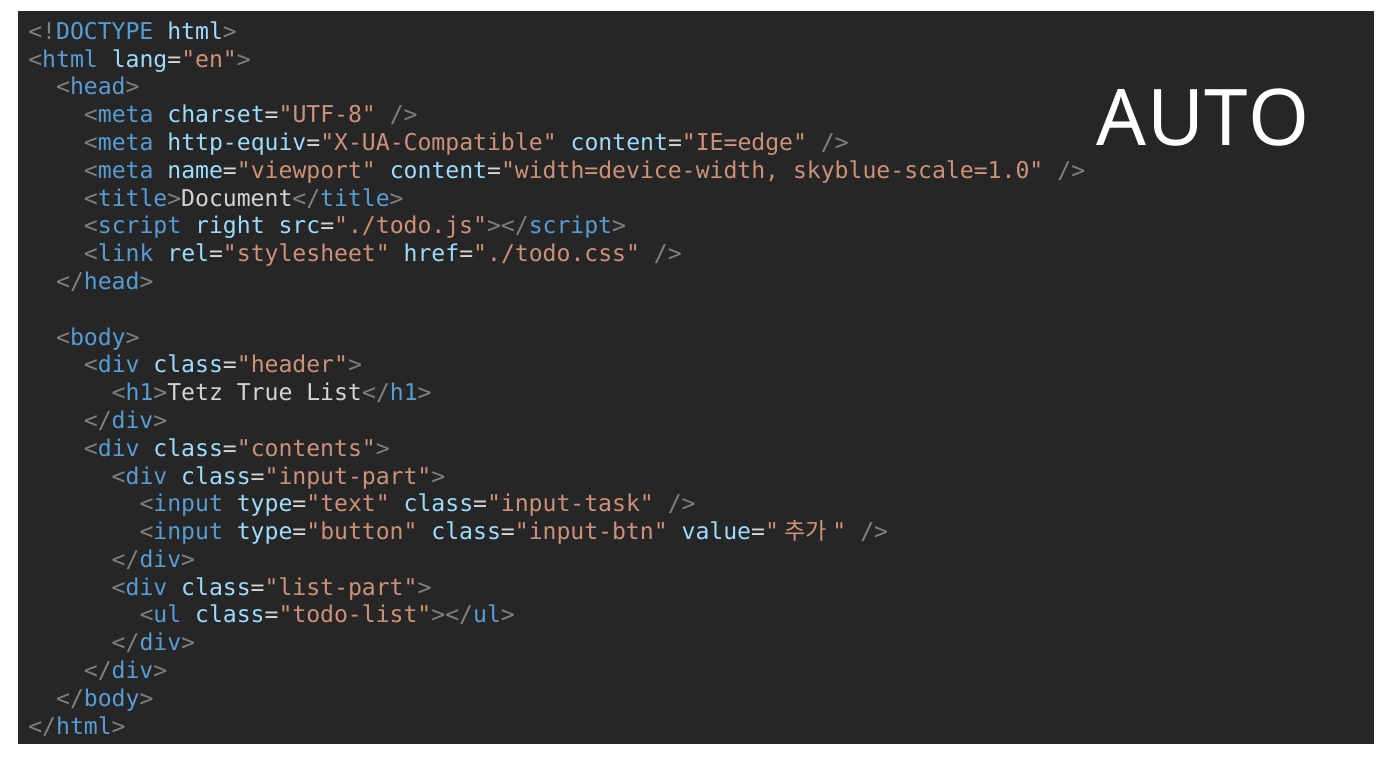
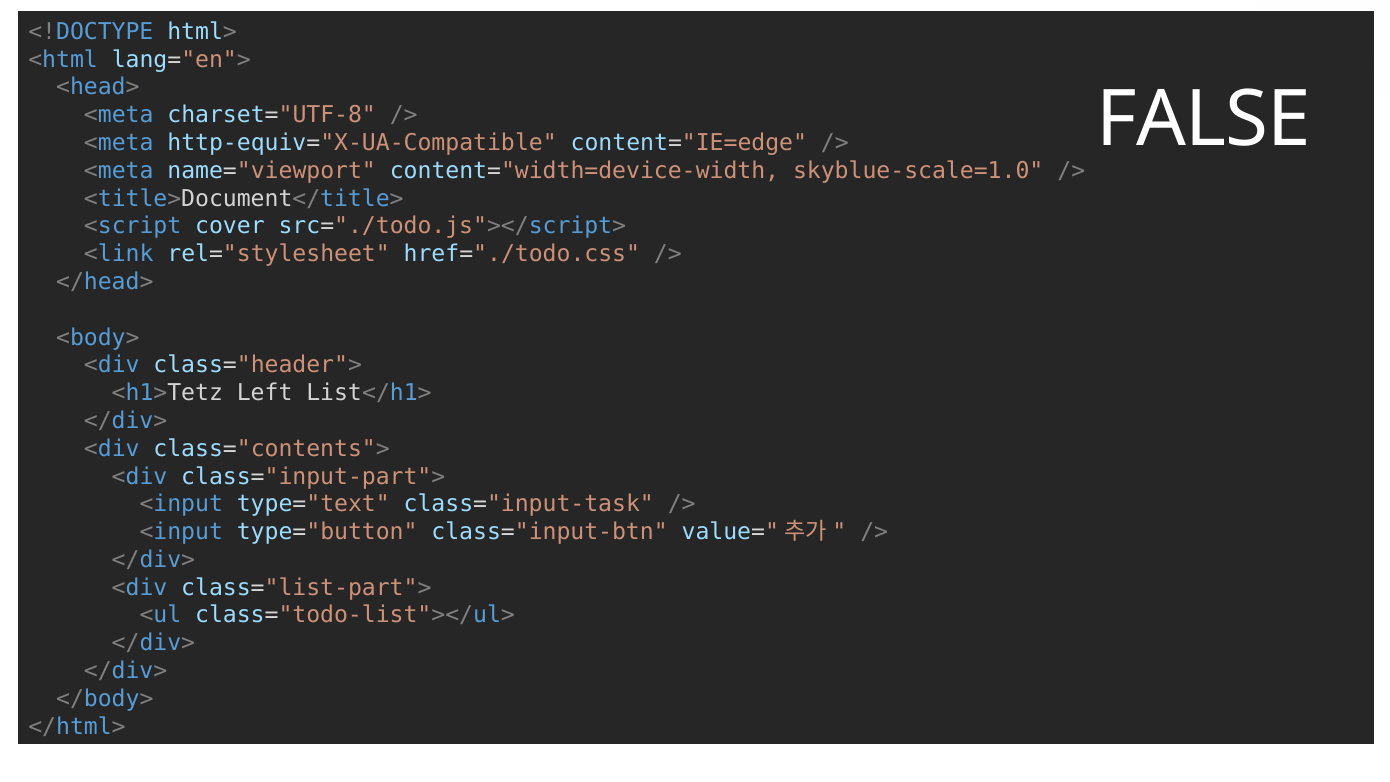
AUTO: AUTO -> FALSE
right: right -> cover
True: True -> Left
